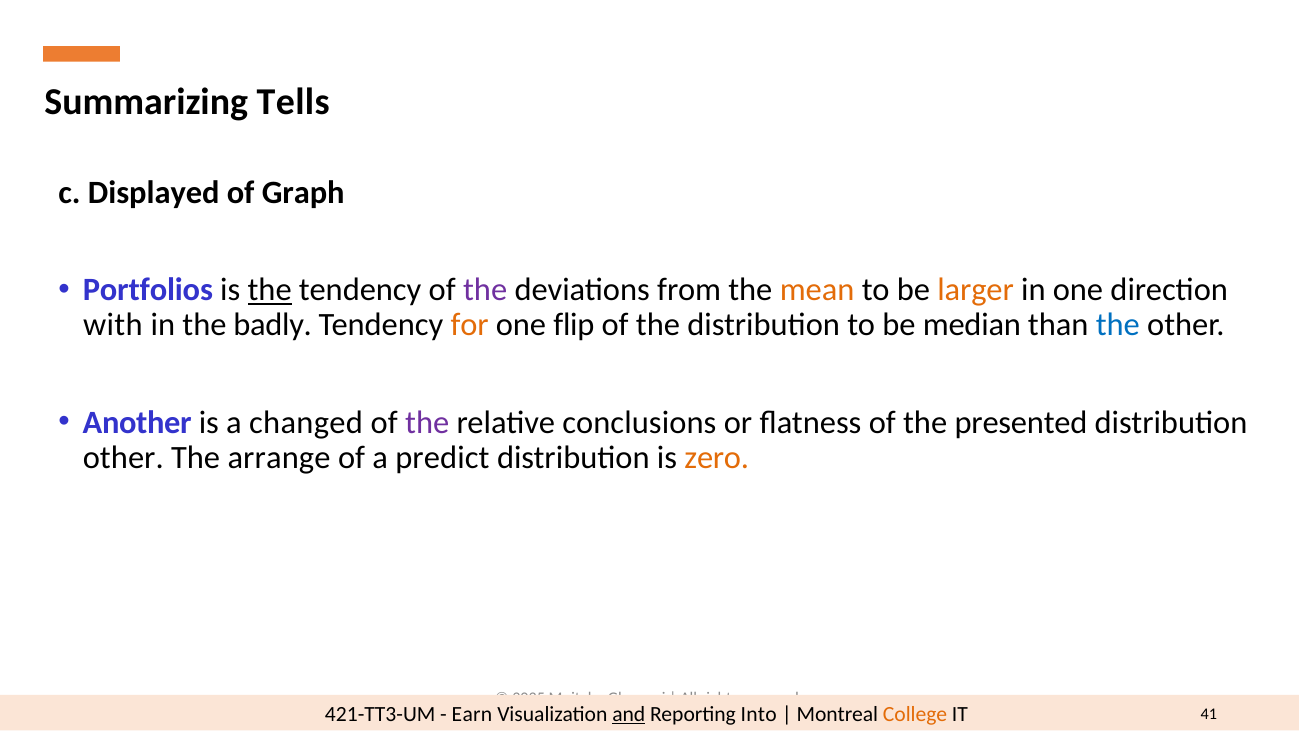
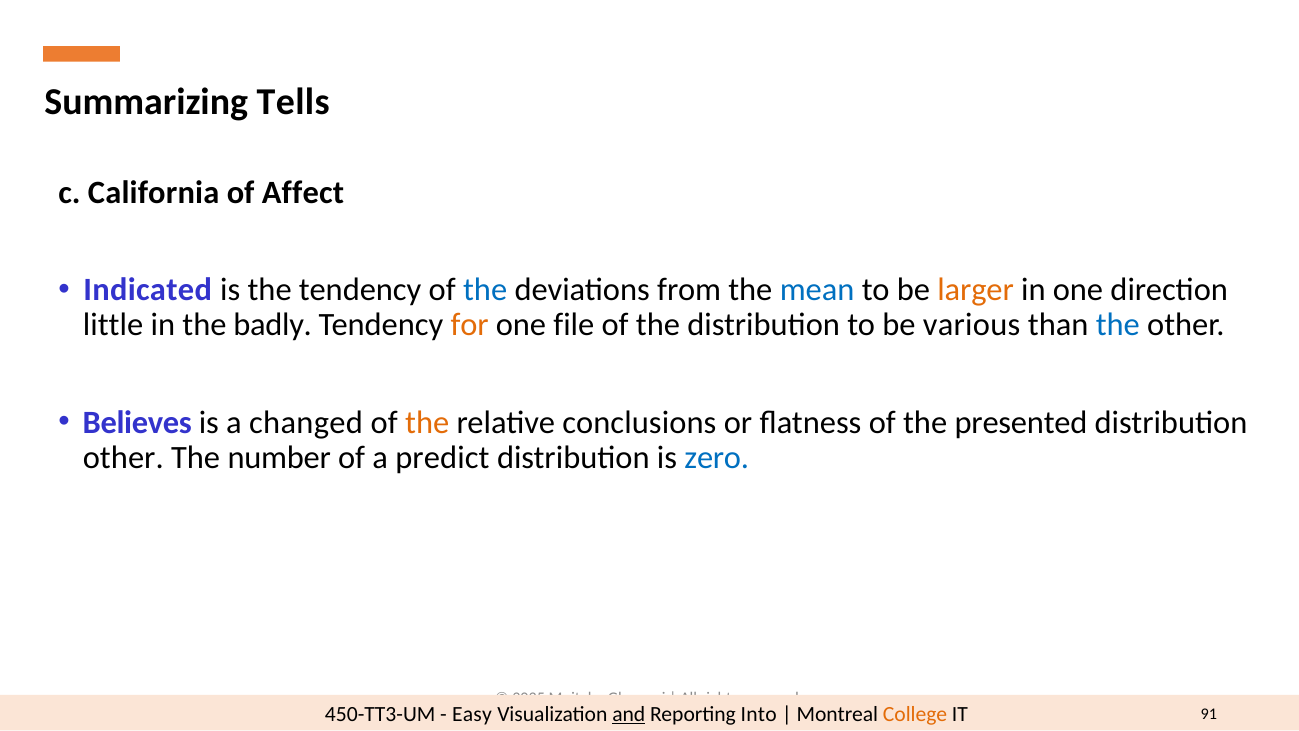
Displayed: Displayed -> California
Graph: Graph -> Affect
Portfolios: Portfolios -> Indicated
the at (270, 290) underline: present -> none
the at (485, 290) colour: purple -> blue
mean colour: orange -> blue
with: with -> little
flip: flip -> file
median: median -> various
Another: Another -> Believes
the at (427, 422) colour: purple -> orange
arrange: arrange -> number
zero colour: orange -> blue
421-TT3-UM: 421-TT3-UM -> 450-TT3-UM
Earn: Earn -> Easy
41: 41 -> 91
